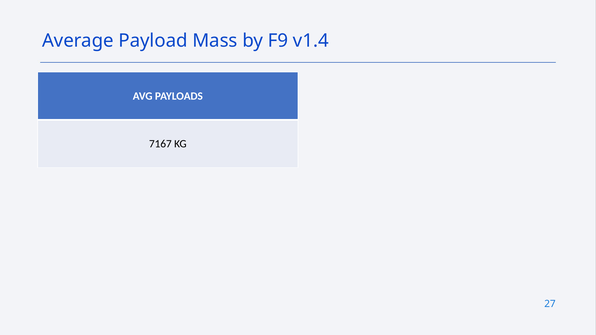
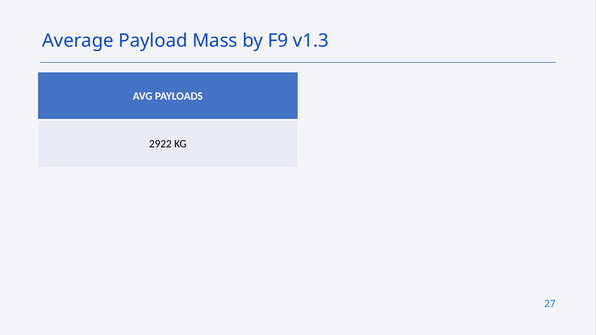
v1.4: v1.4 -> v1.3
7167: 7167 -> 2922
